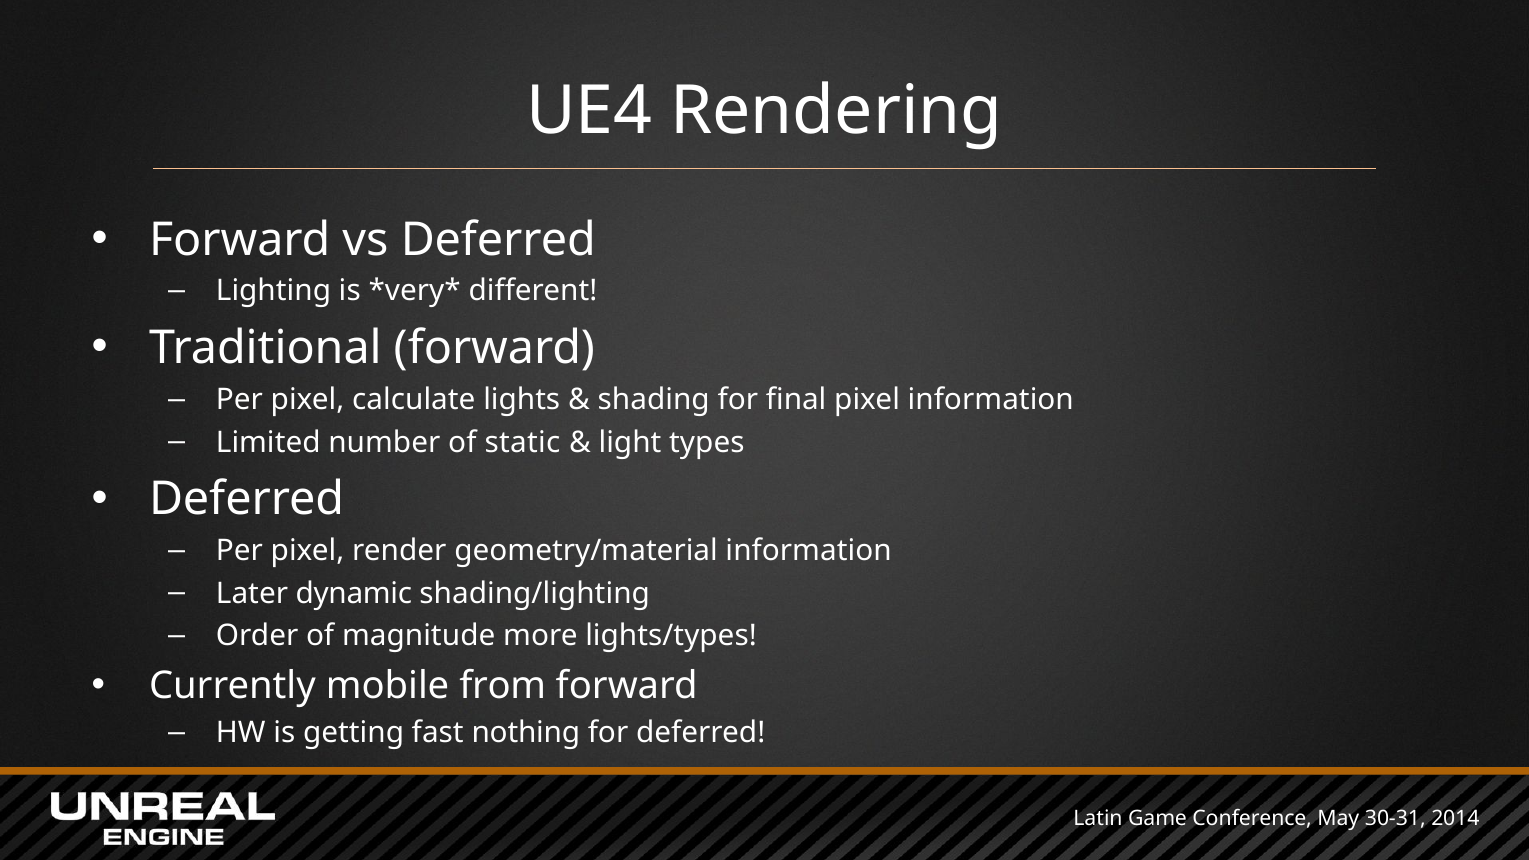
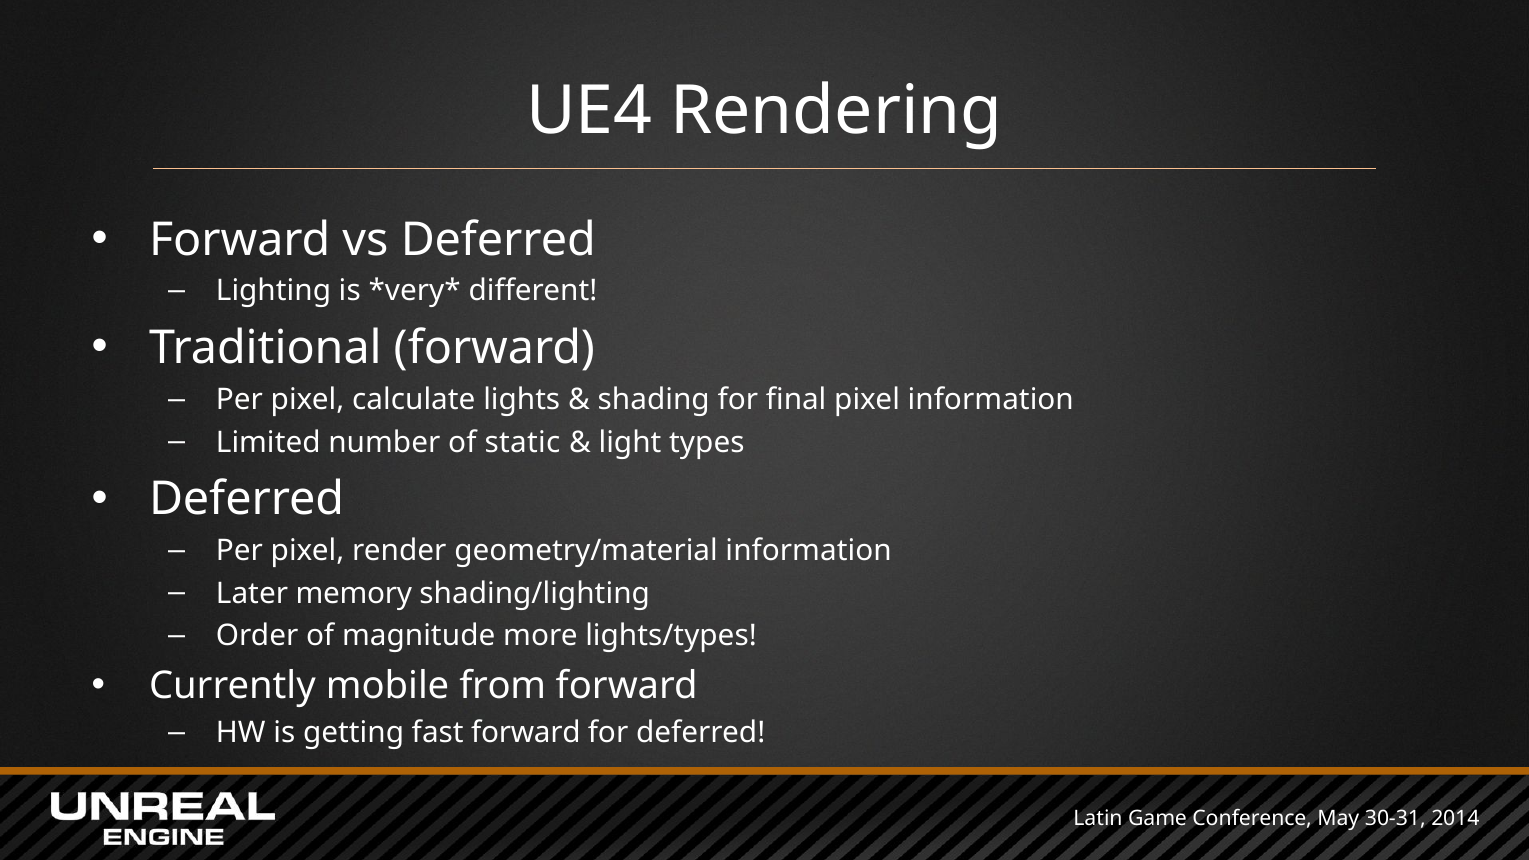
dynamic: dynamic -> memory
fast nothing: nothing -> forward
